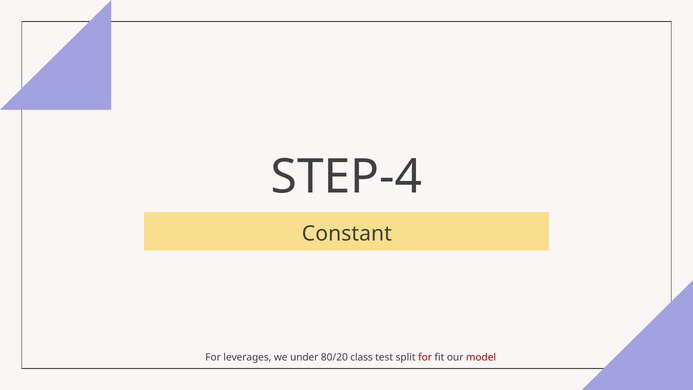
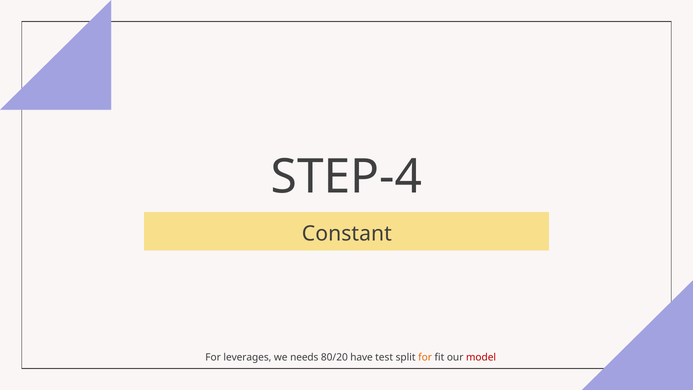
under: under -> needs
class: class -> have
for at (425, 357) colour: red -> orange
